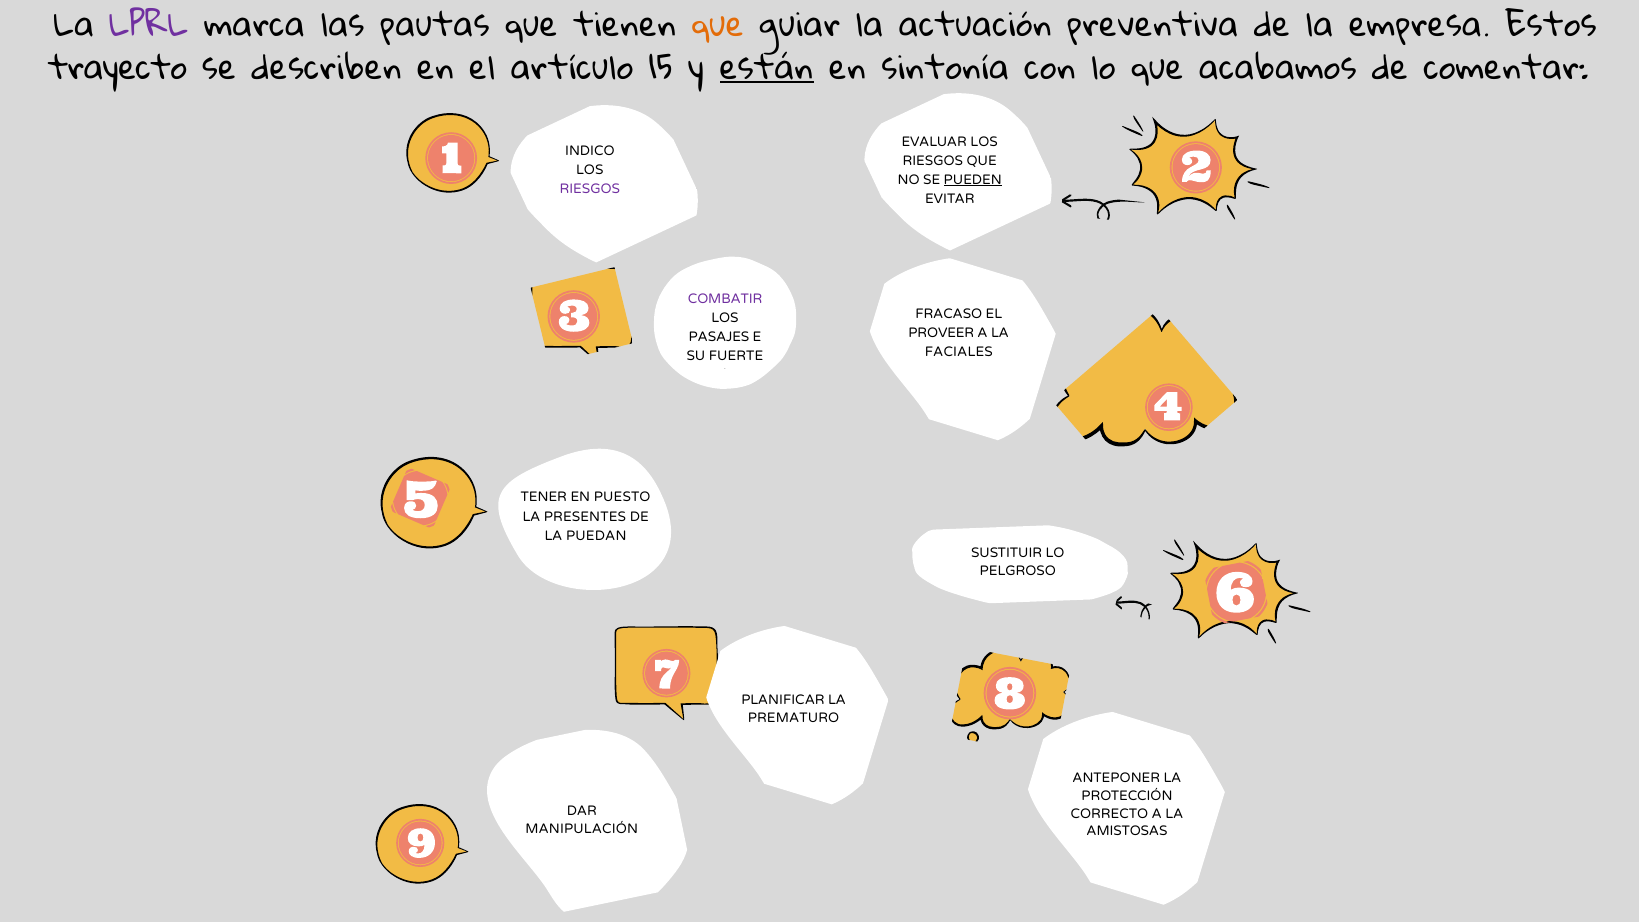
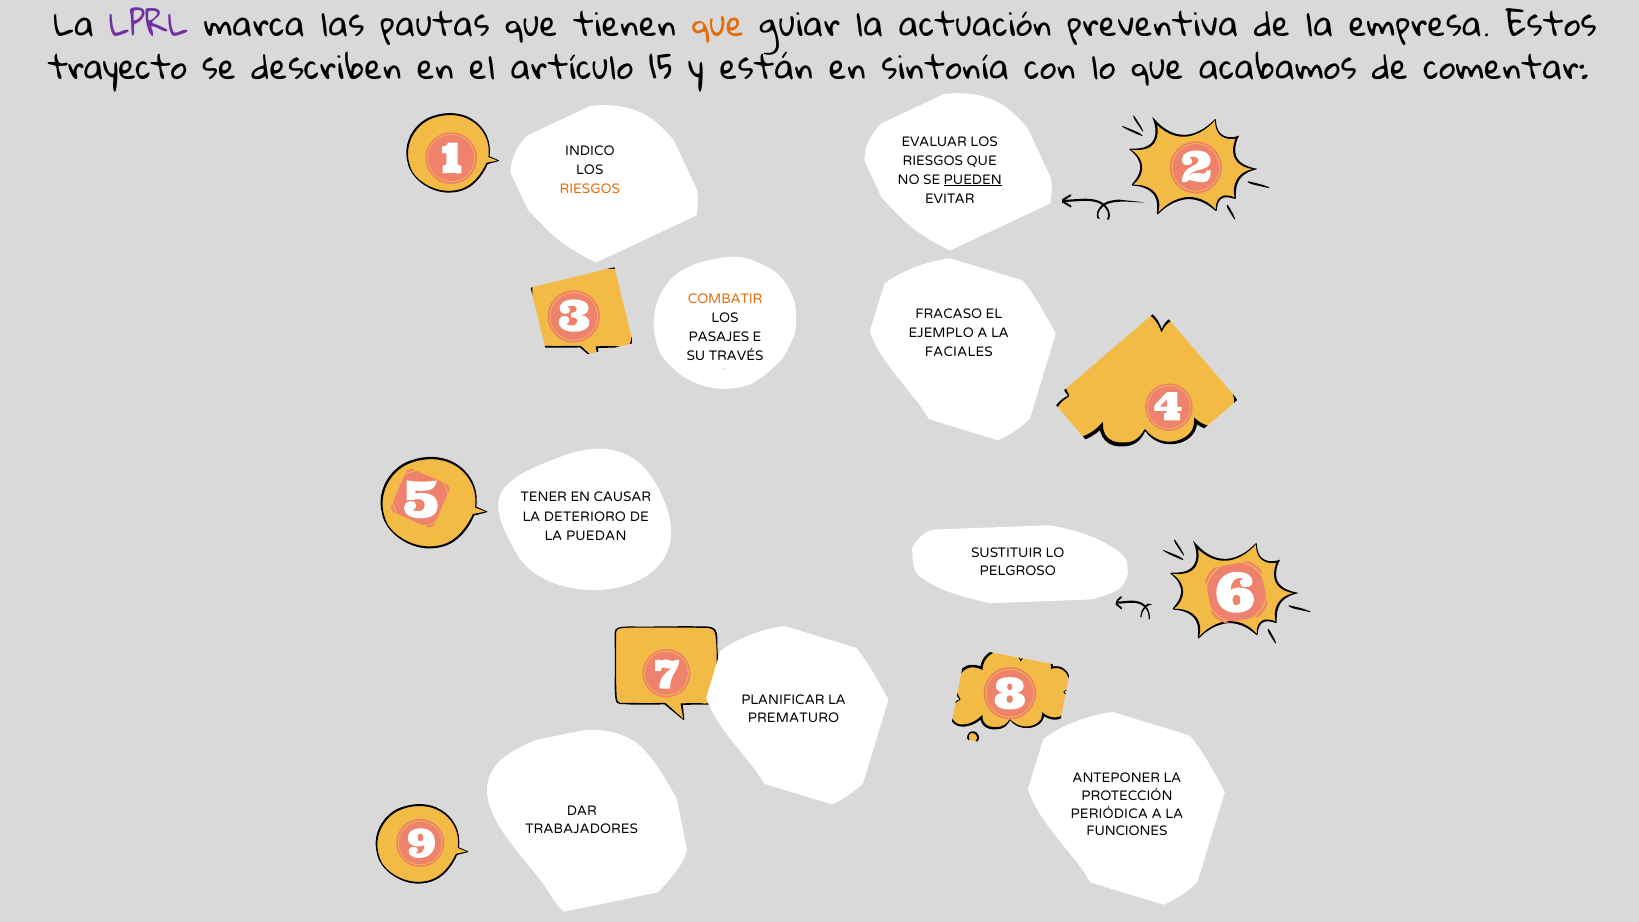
están underline: present -> none
RIESGOS at (590, 189) colour: purple -> orange
COMBATIR colour: purple -> orange
PROVEER: PROVEER -> EJEMPLO
FUERTE: FUERTE -> TRAVÉS
PUESTO: PUESTO -> CAUSAR
PRESENTES: PRESENTES -> DETERIORO
CORRECTO: CORRECTO -> PERIÓDICA
MANIPULACIÓN: MANIPULACIÓN -> TRABAJADORES
AMISTOSAS: AMISTOSAS -> FUNCIONES
